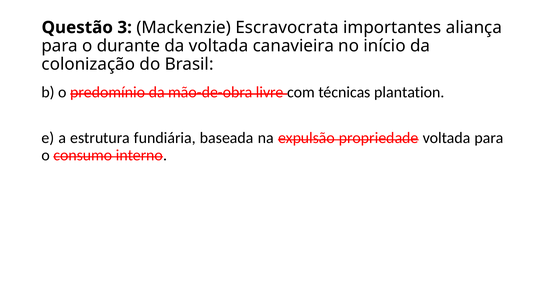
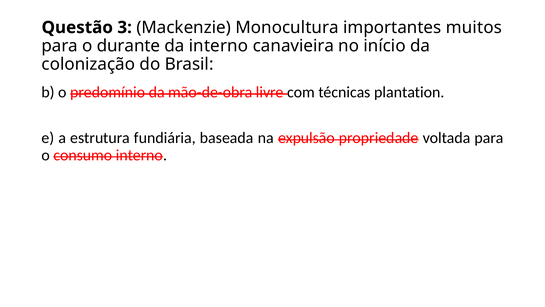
Escravocrata: Escravocrata -> Monocultura
aliança: aliança -> muitos
da voltada: voltada -> interno
